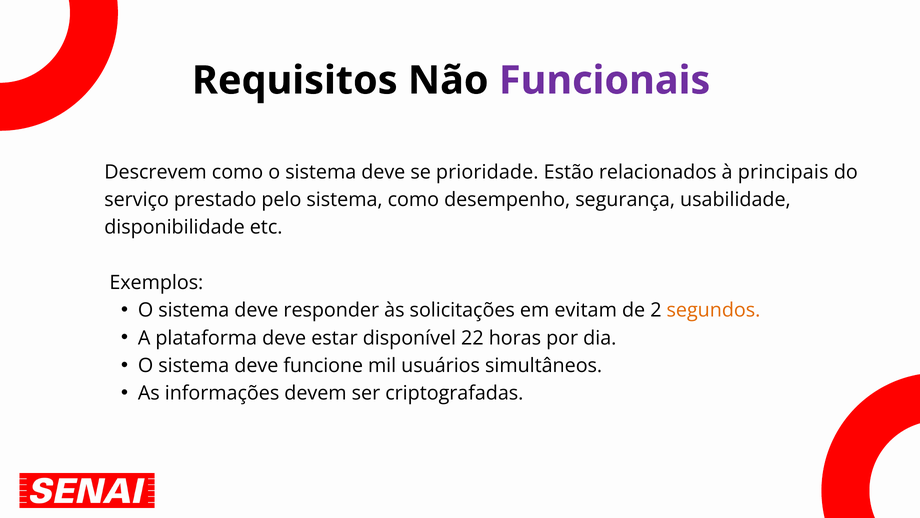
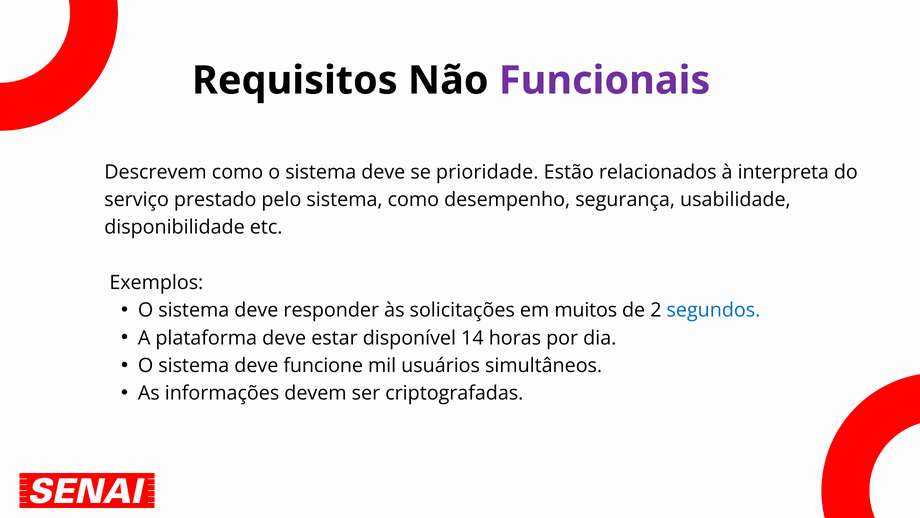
principais: principais -> interpreta
evitam: evitam -> muitos
segundos colour: orange -> blue
22: 22 -> 14
